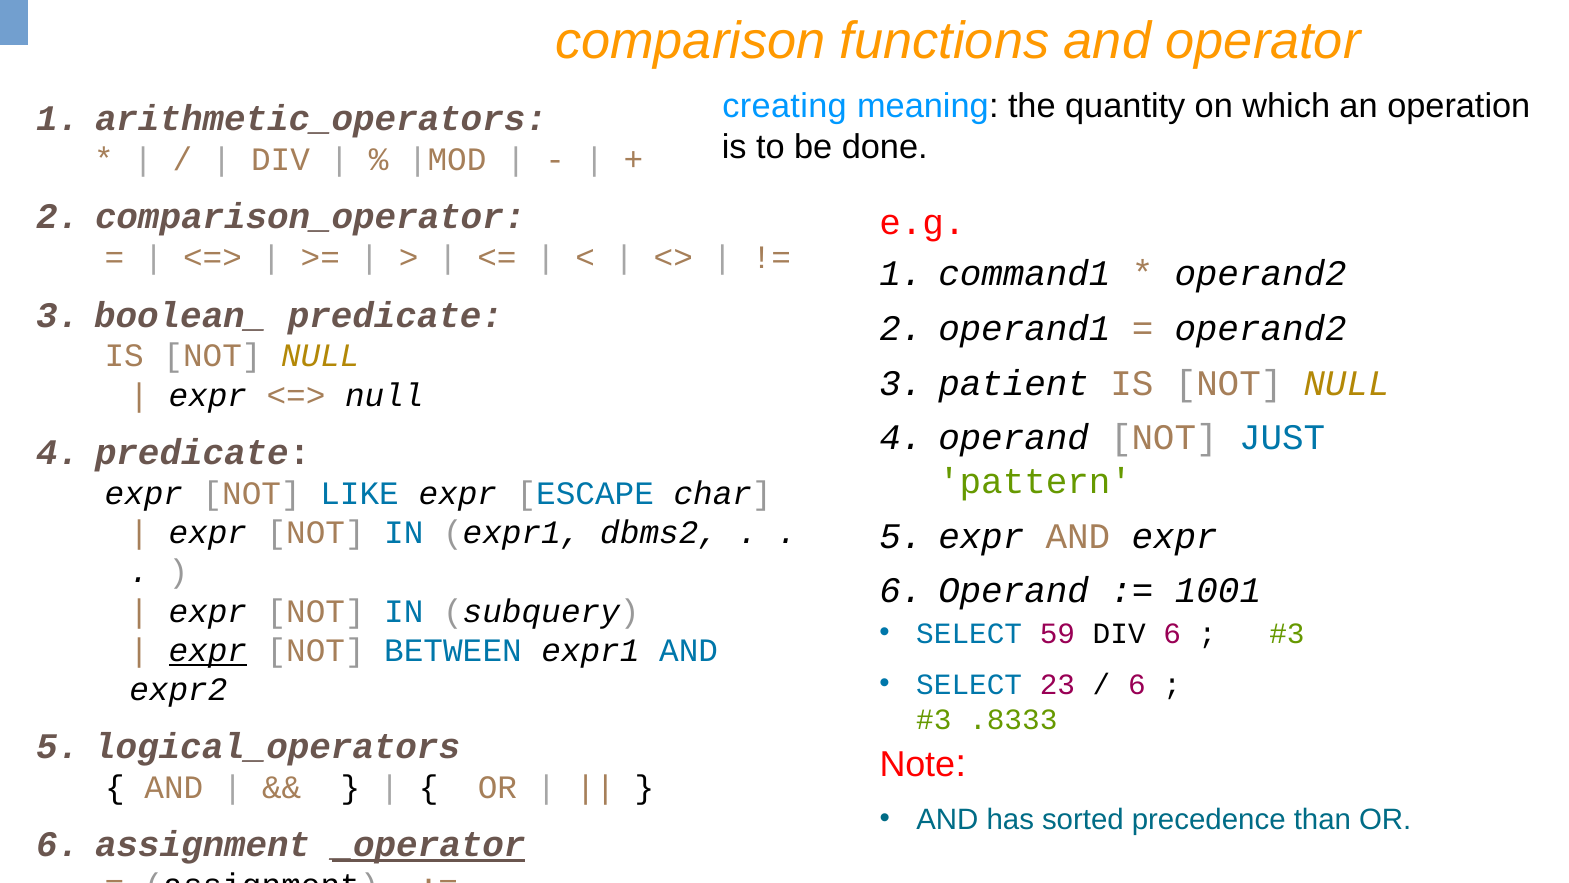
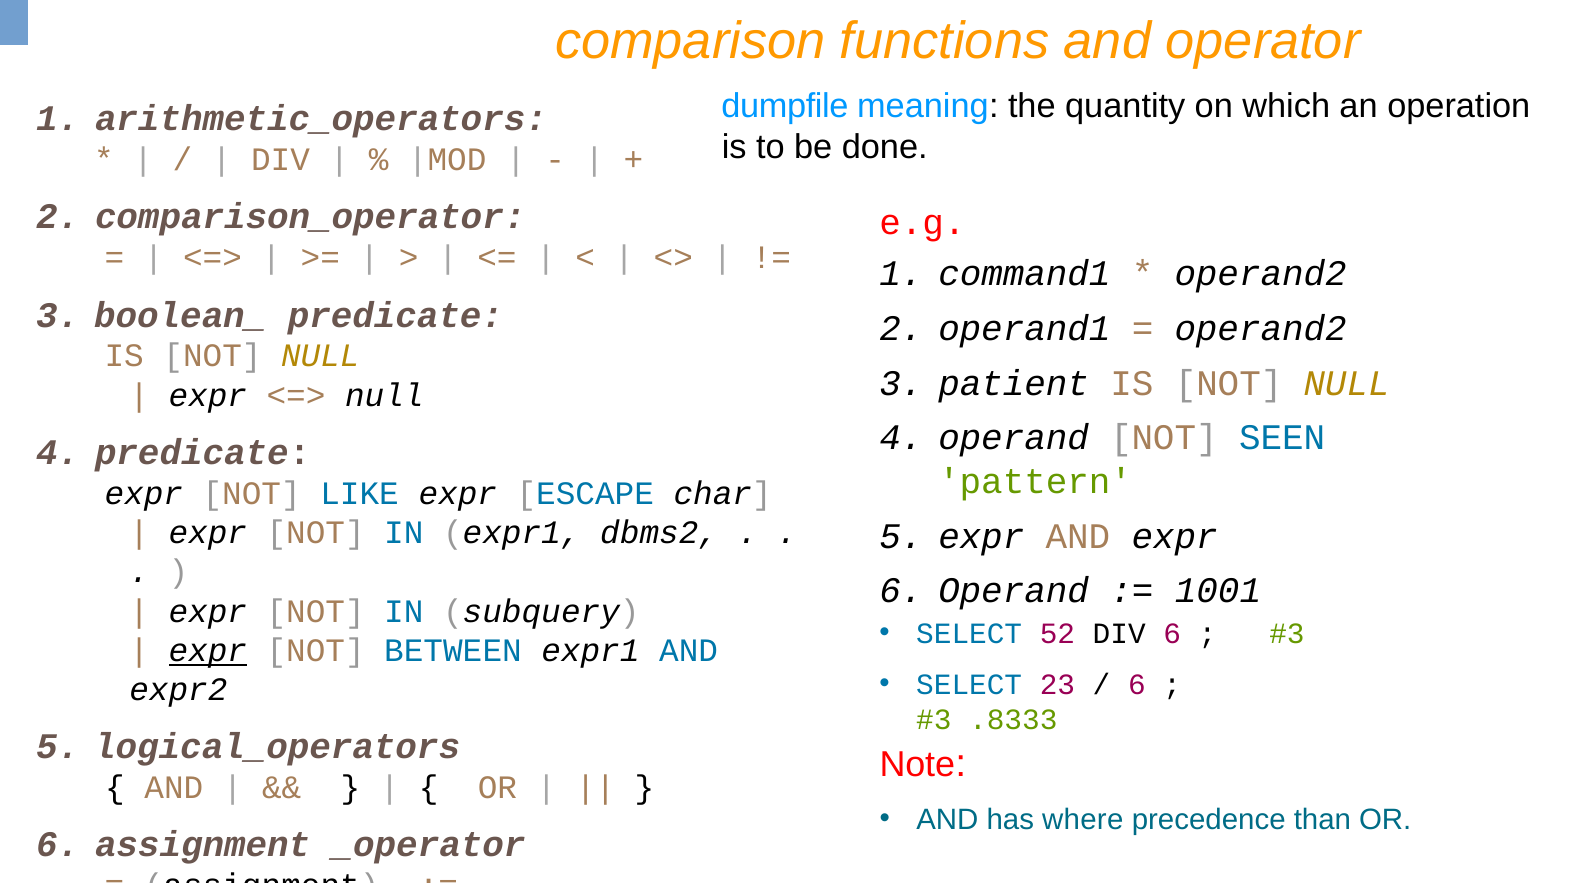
creating: creating -> dumpfile
JUST: JUST -> SEEN
59: 59 -> 52
sorted: sorted -> where
_operator underline: present -> none
